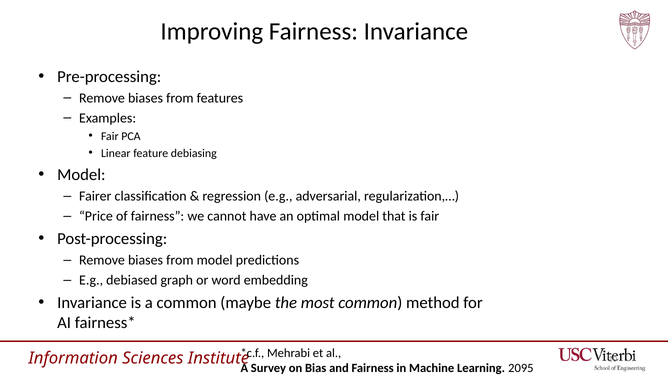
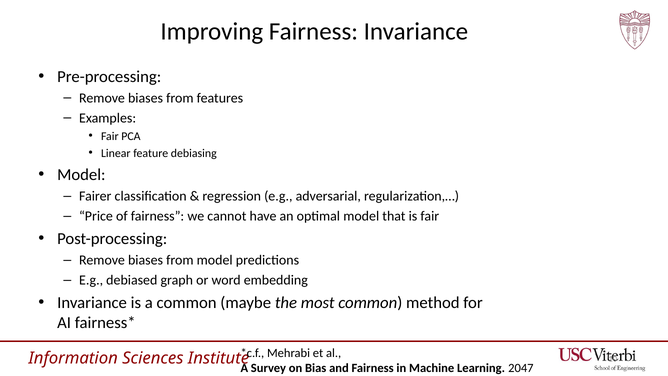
2095: 2095 -> 2047
